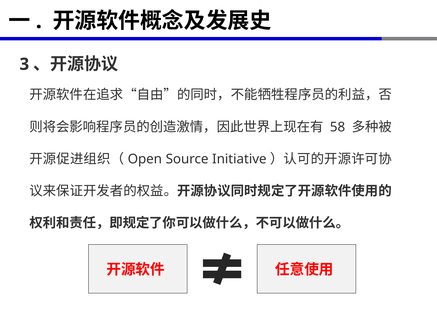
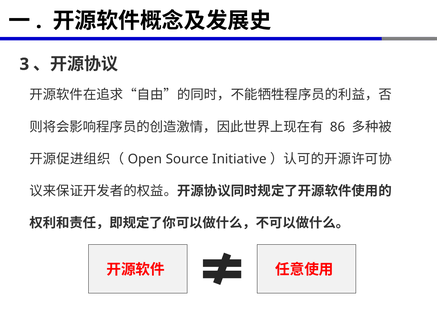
58: 58 -> 86
